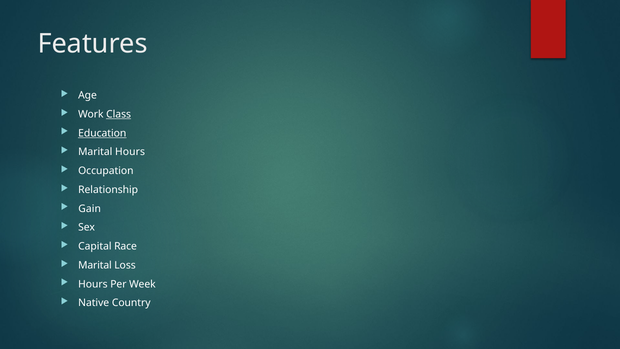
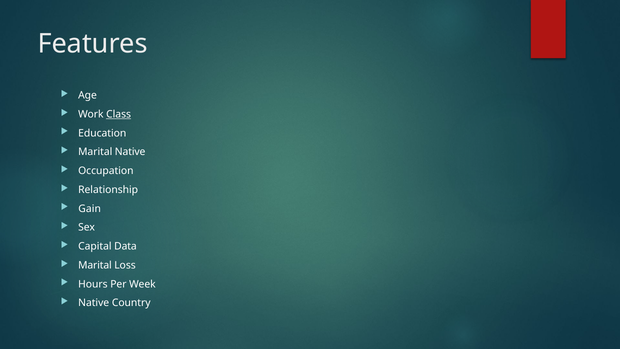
Education underline: present -> none
Marital Hours: Hours -> Native
Race: Race -> Data
